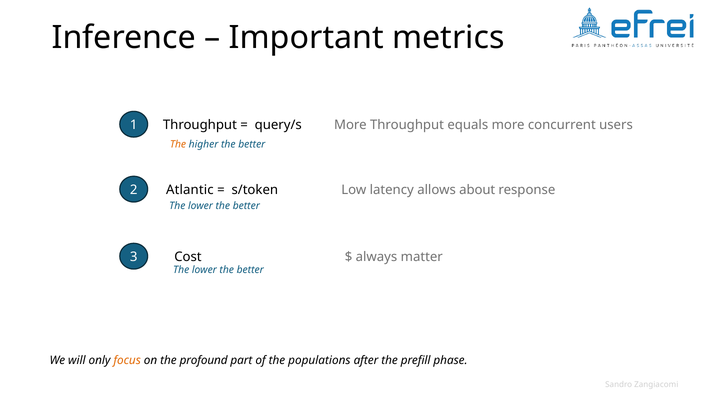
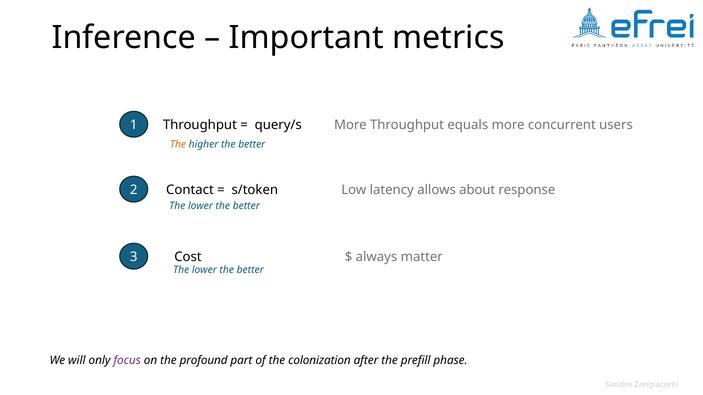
Atlantic: Atlantic -> Contact
focus colour: orange -> purple
populations: populations -> colonization
